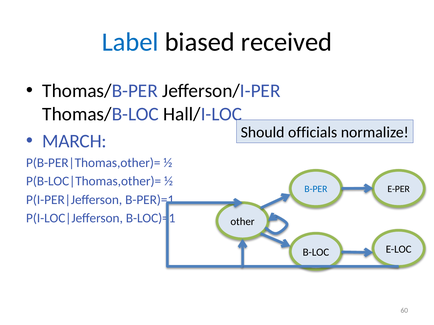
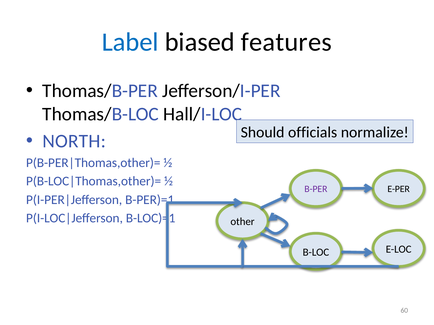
received: received -> features
MARCH: MARCH -> NORTH
B-PER colour: blue -> purple
